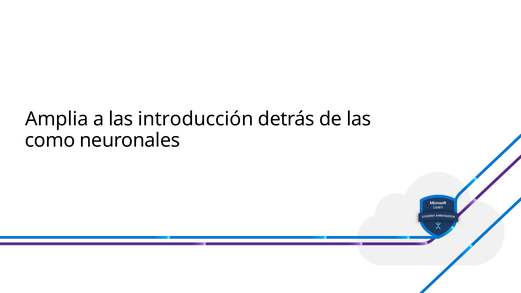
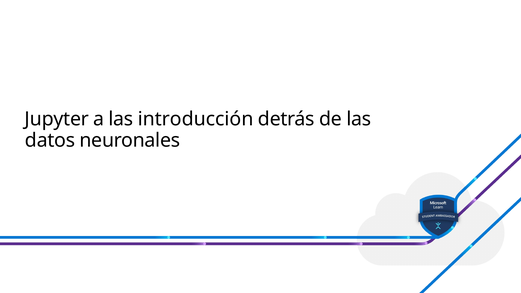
Amplia: Amplia -> Jupyter
como: como -> datos
